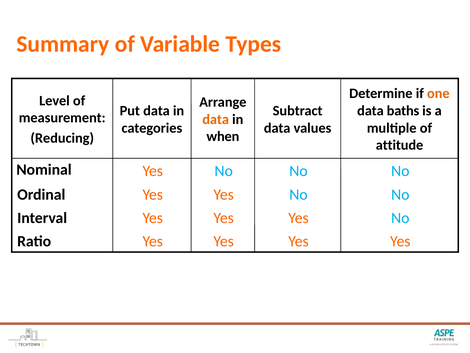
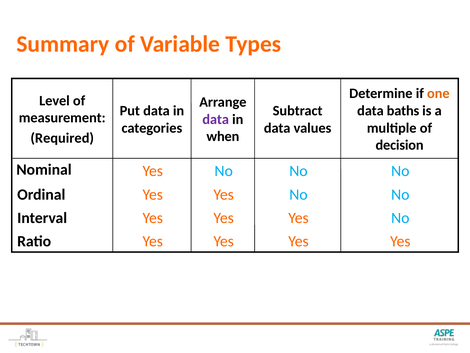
data at (216, 119) colour: orange -> purple
Reducing: Reducing -> Required
attitude: attitude -> decision
